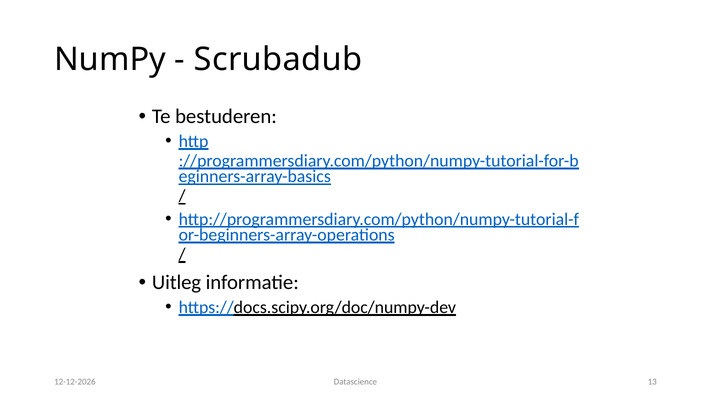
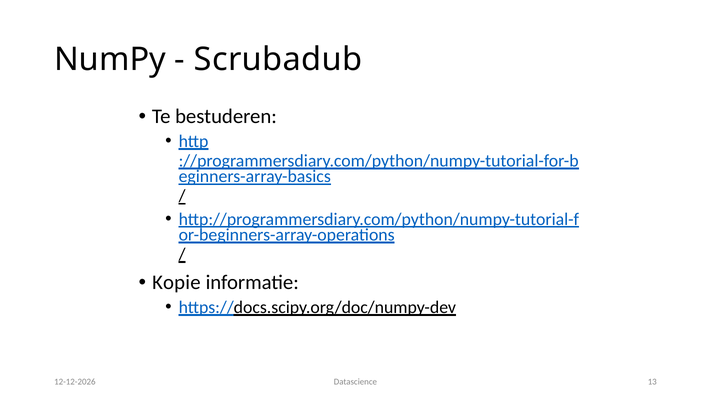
Uitleg: Uitleg -> Kopie
